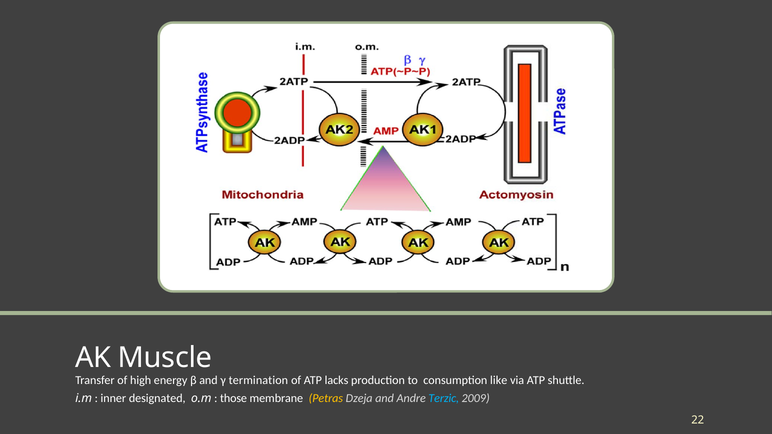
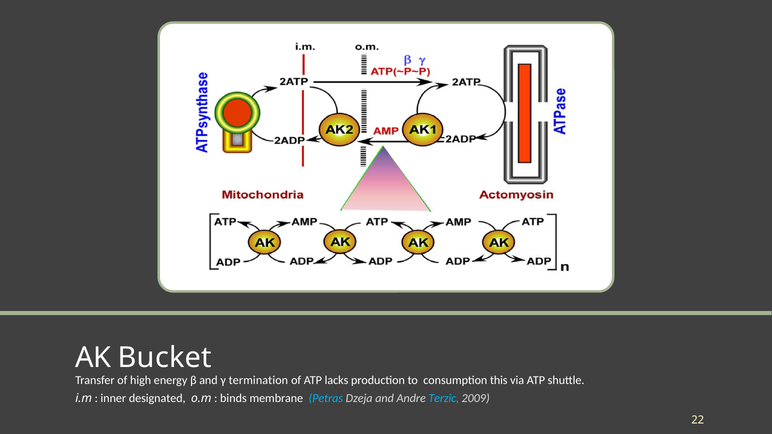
Muscle: Muscle -> Bucket
like: like -> this
those: those -> binds
Petras colour: yellow -> light blue
